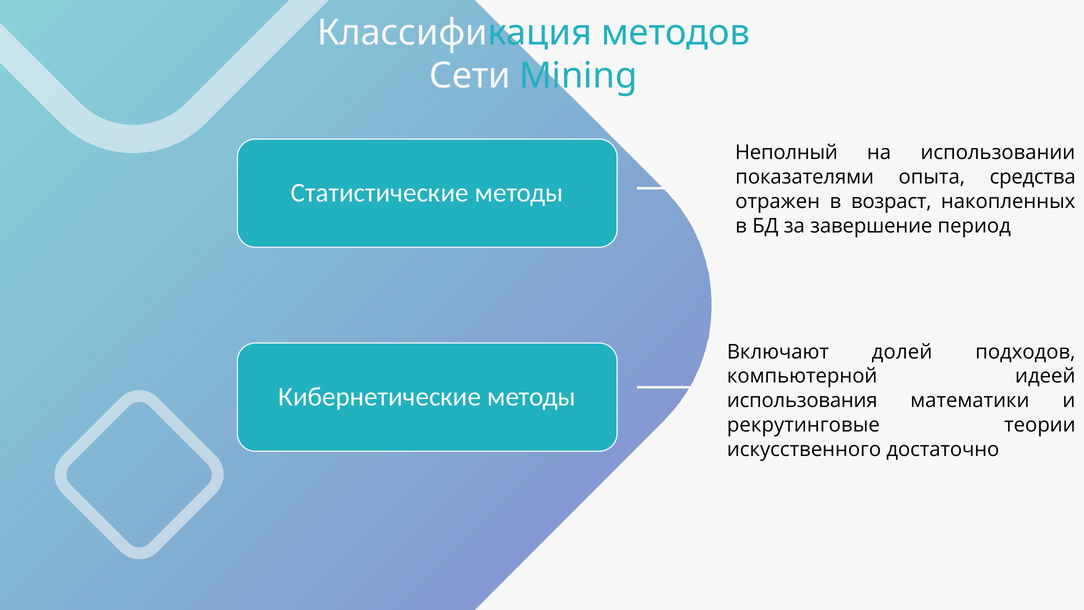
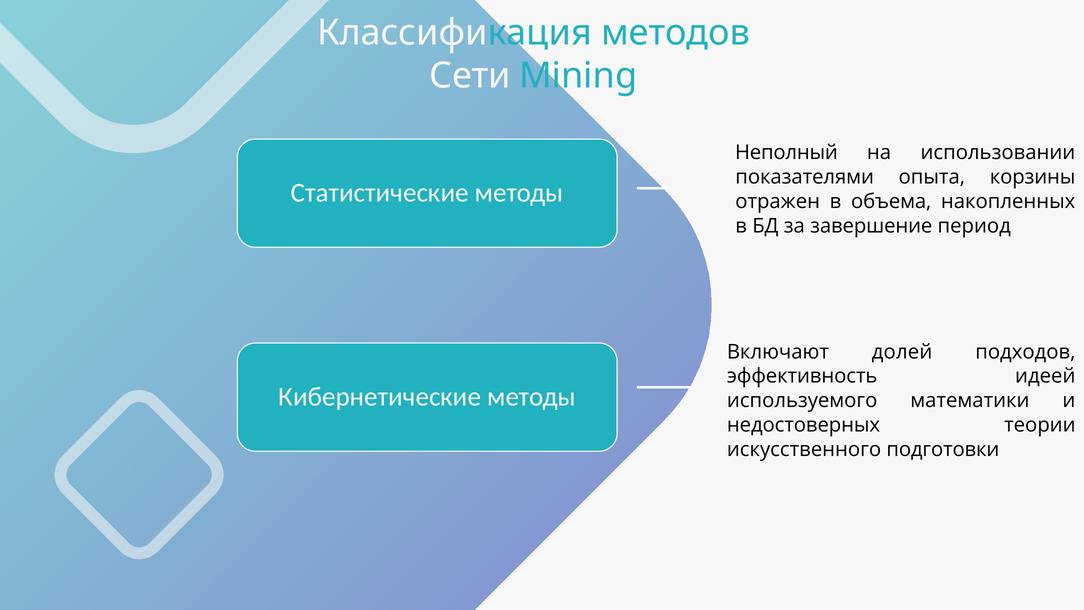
средства: средства -> корзины
возраст: возраст -> объема
компьютерной: компьютерной -> эффективность
использования: использования -> используемого
рекрутинговые: рекрутинговые -> недостоверных
достаточно: достаточно -> подготовки
